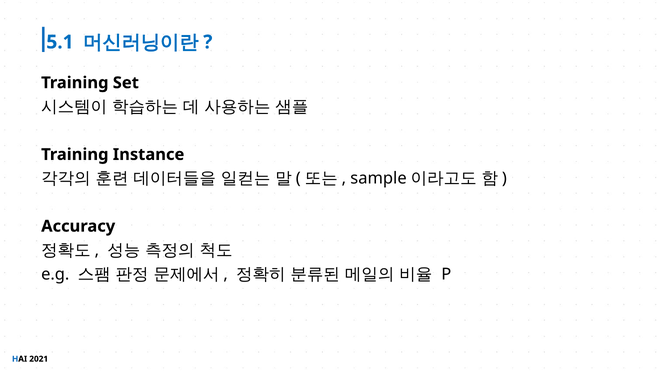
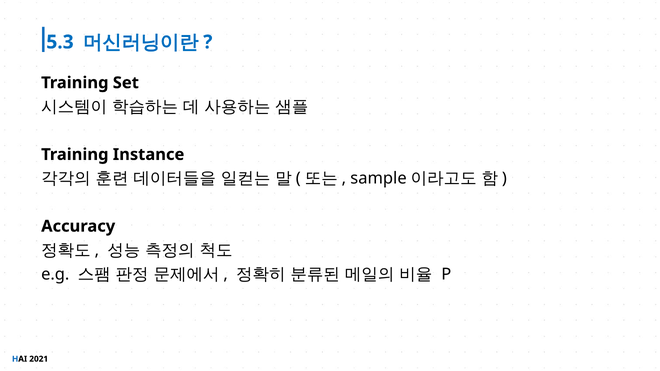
5.1: 5.1 -> 5.3
